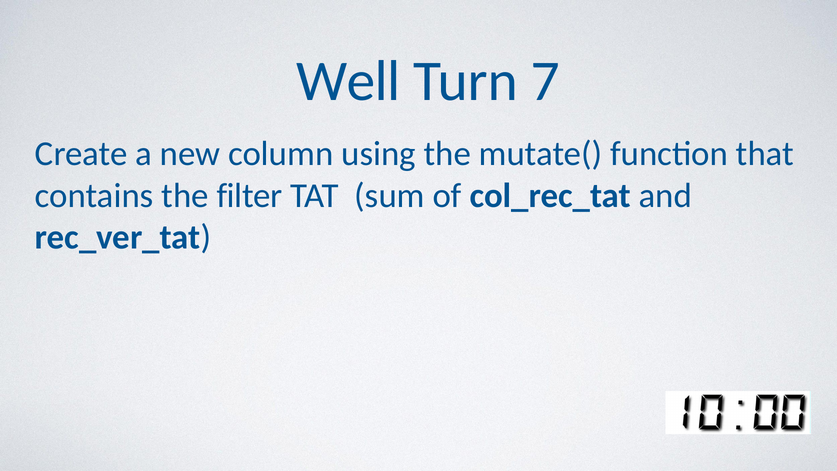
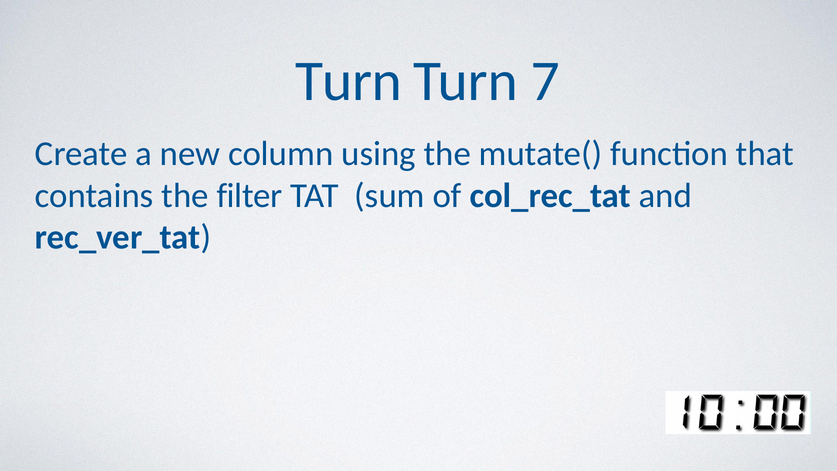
Well at (348, 81): Well -> Turn
